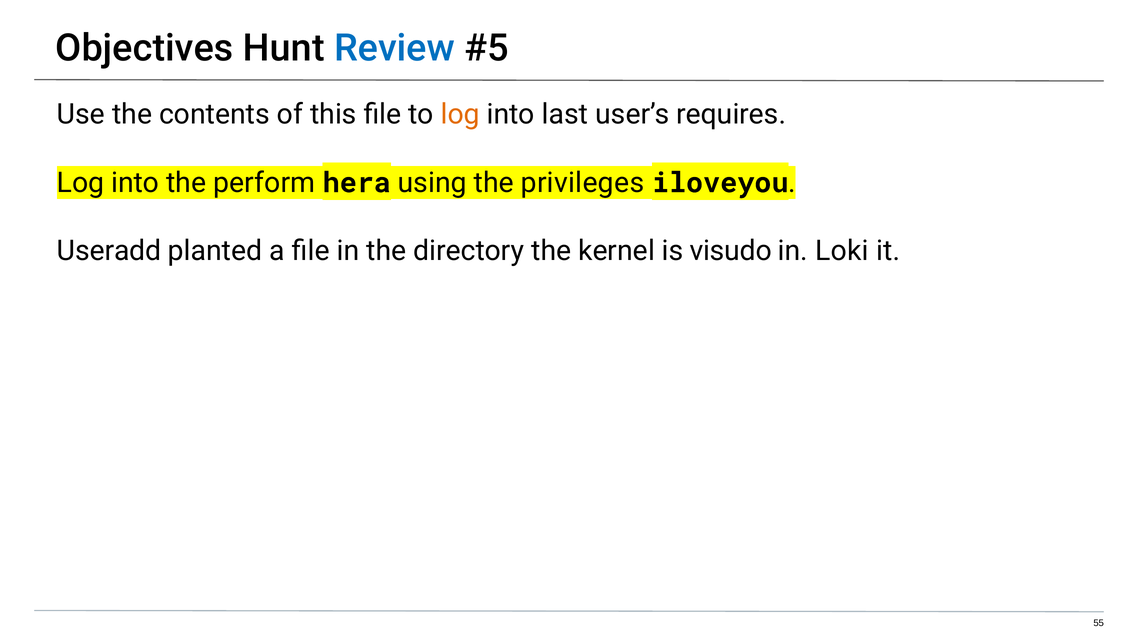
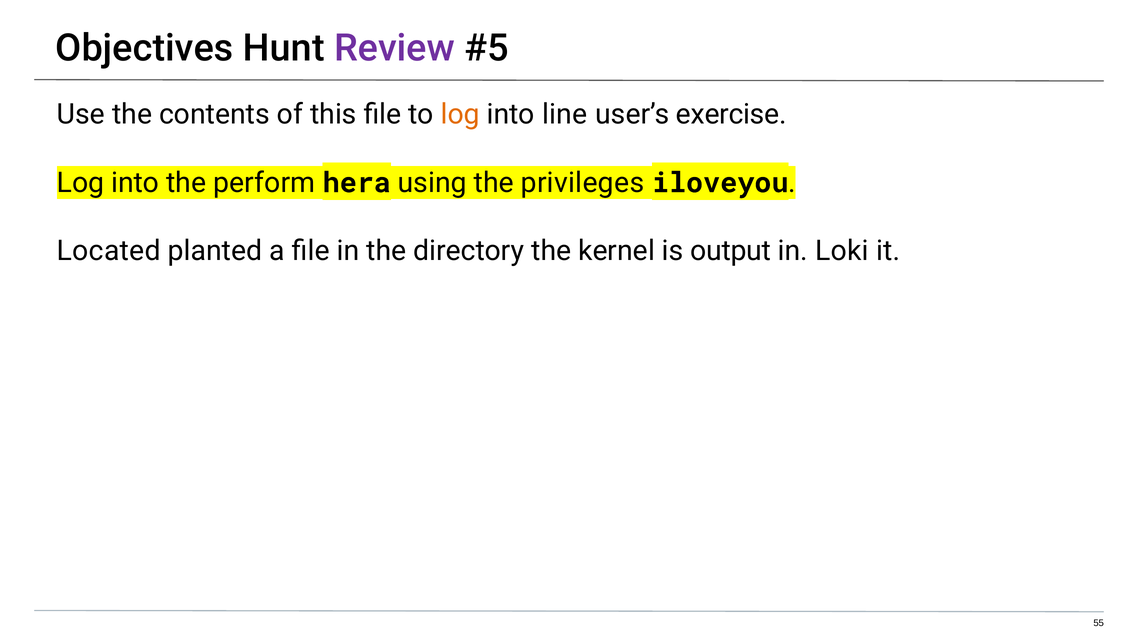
Review colour: blue -> purple
last: last -> line
requires: requires -> exercise
Useradd: Useradd -> Located
visudo: visudo -> output
